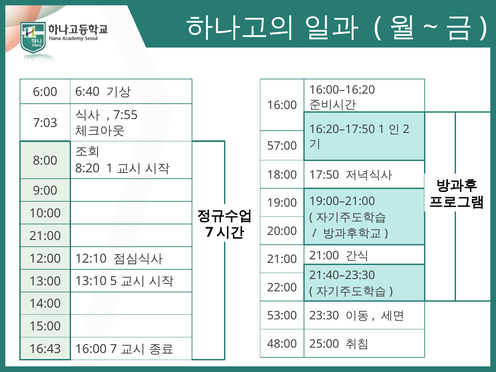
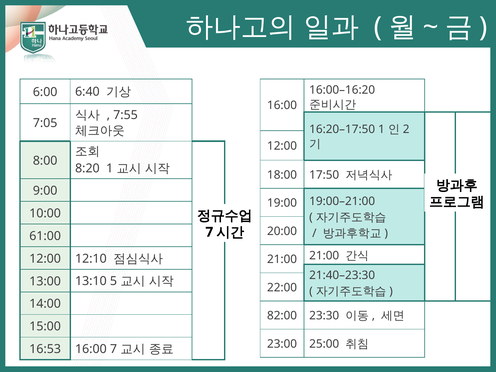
7:03: 7:03 -> 7:05
57:00 at (282, 146): 57:00 -> 12:00
21:00 at (45, 236): 21:00 -> 61:00
53:00: 53:00 -> 82:00
48:00: 48:00 -> 23:00
16:43: 16:43 -> 16:53
